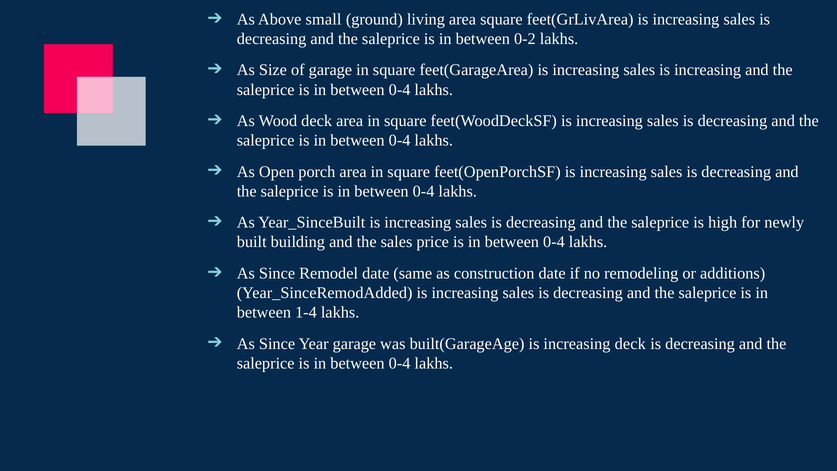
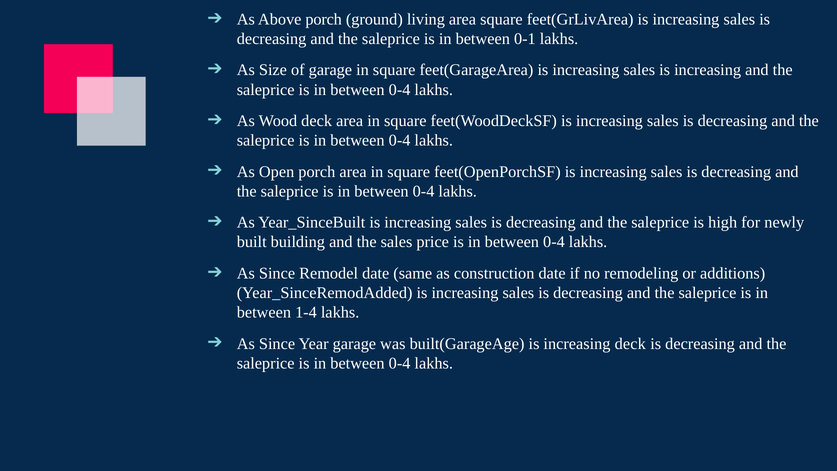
Above small: small -> porch
0-2: 0-2 -> 0-1
